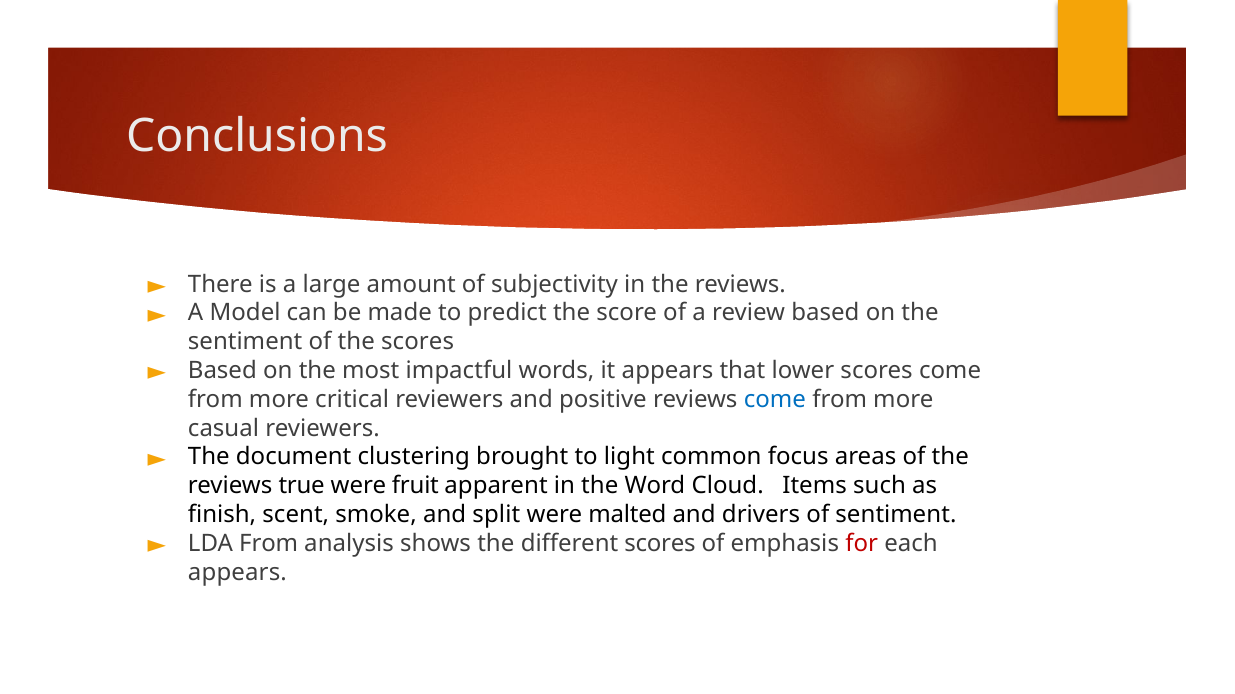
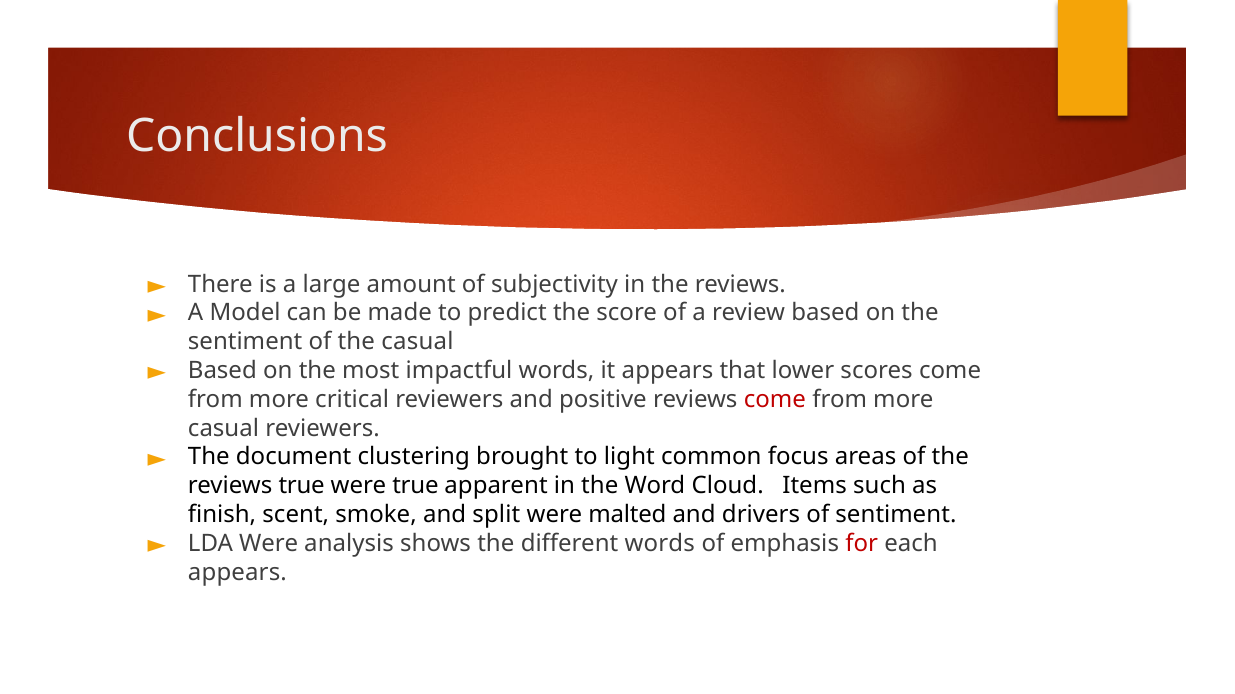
the scores: scores -> casual
come at (775, 400) colour: blue -> red
were fruit: fruit -> true
LDA From: From -> Were
different scores: scores -> words
